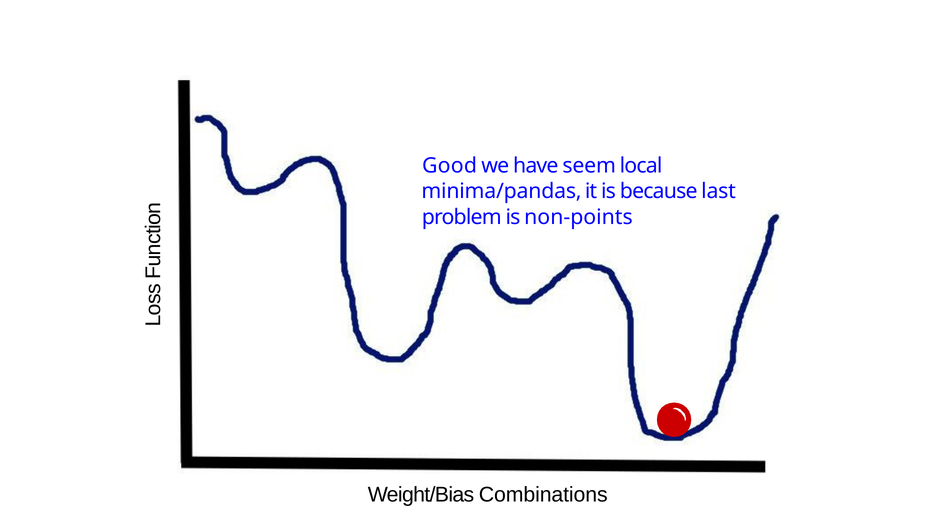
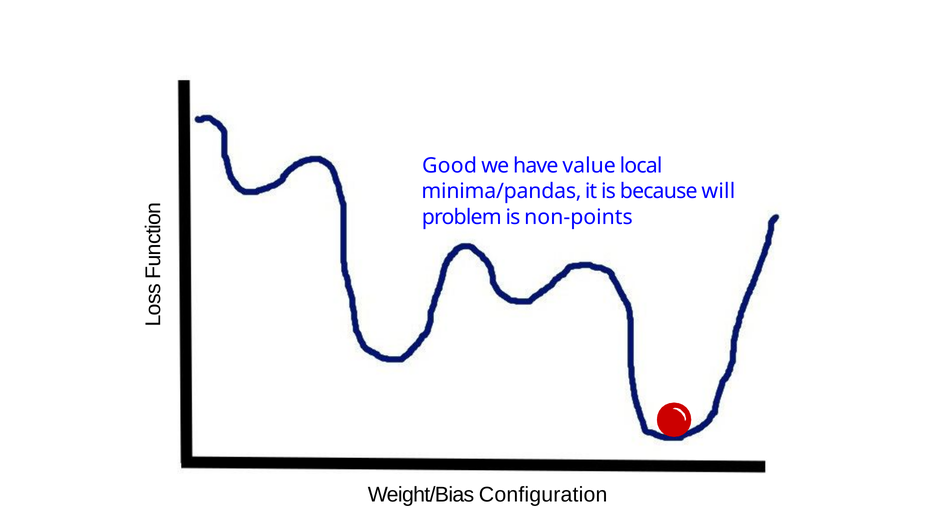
seem: seem -> value
last: last -> will
Combinations: Combinations -> Configuration
